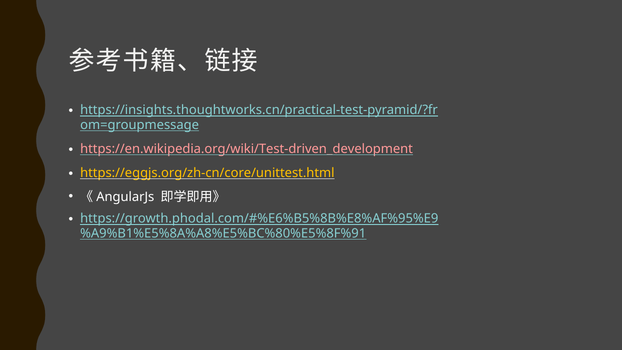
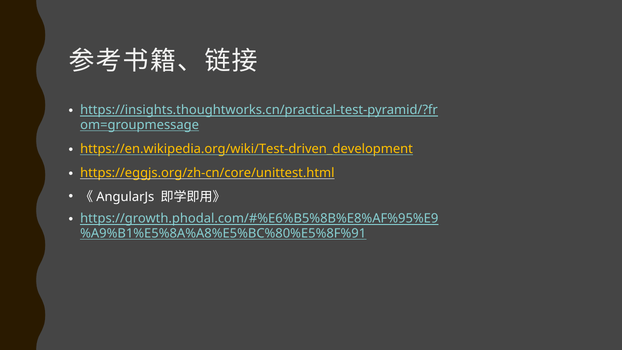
https://en.wikipedia.org/wiki/Test-driven_development colour: pink -> yellow
